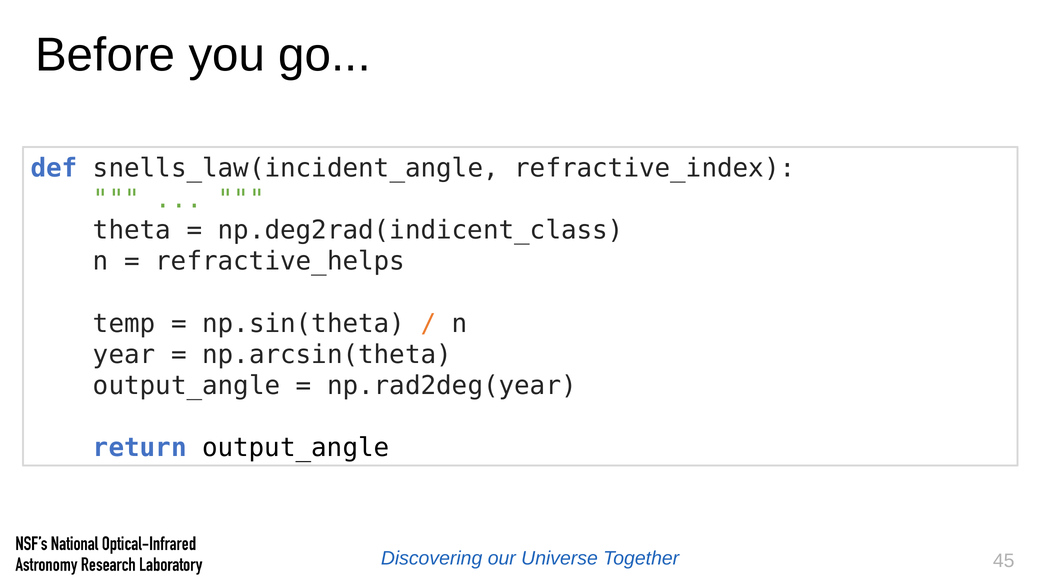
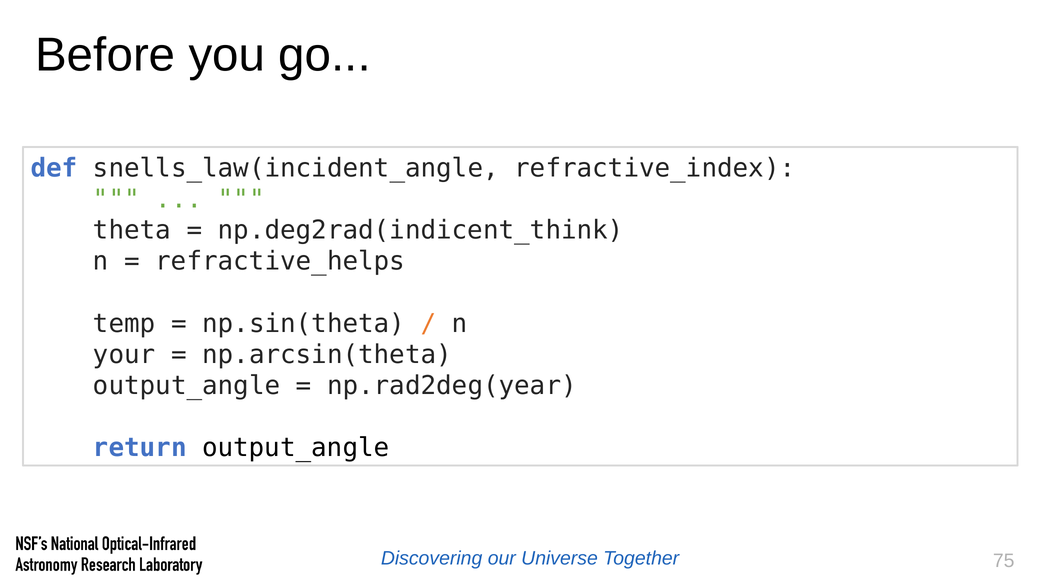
np.deg2rad(indicent_class: np.deg2rad(indicent_class -> np.deg2rad(indicent_think
year: year -> your
45: 45 -> 75
